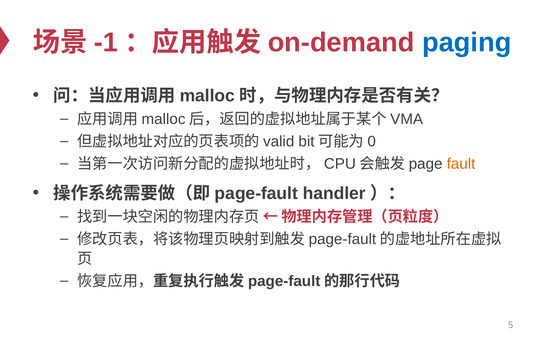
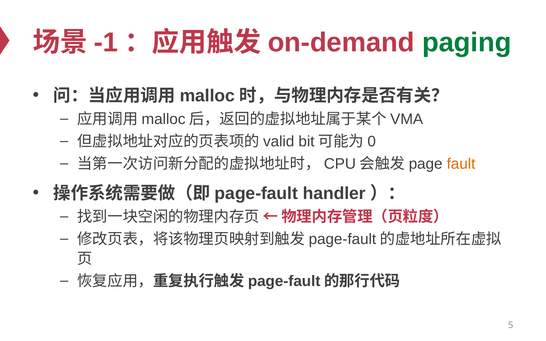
paging colour: blue -> green
